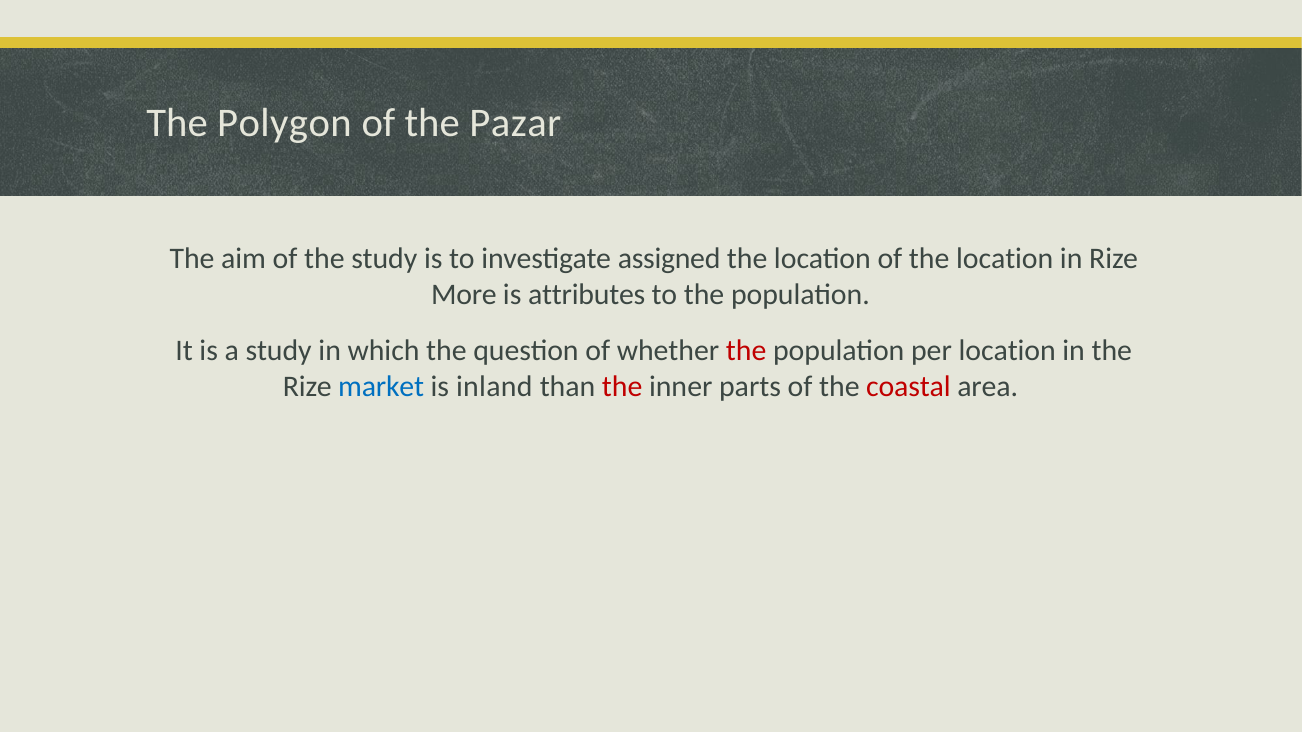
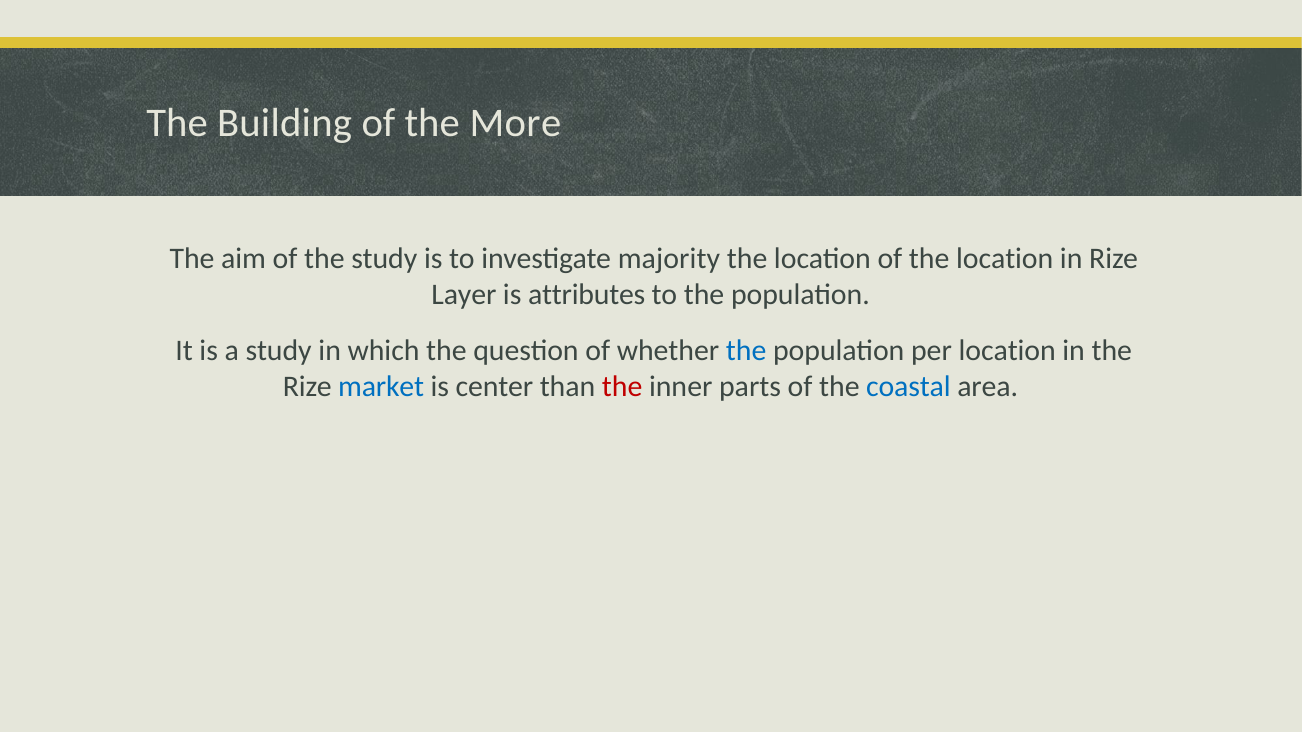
Polygon: Polygon -> Building
Pazar: Pazar -> More
assigned: assigned -> majority
More: More -> Layer
the at (746, 351) colour: red -> blue
inland: inland -> center
coastal colour: red -> blue
